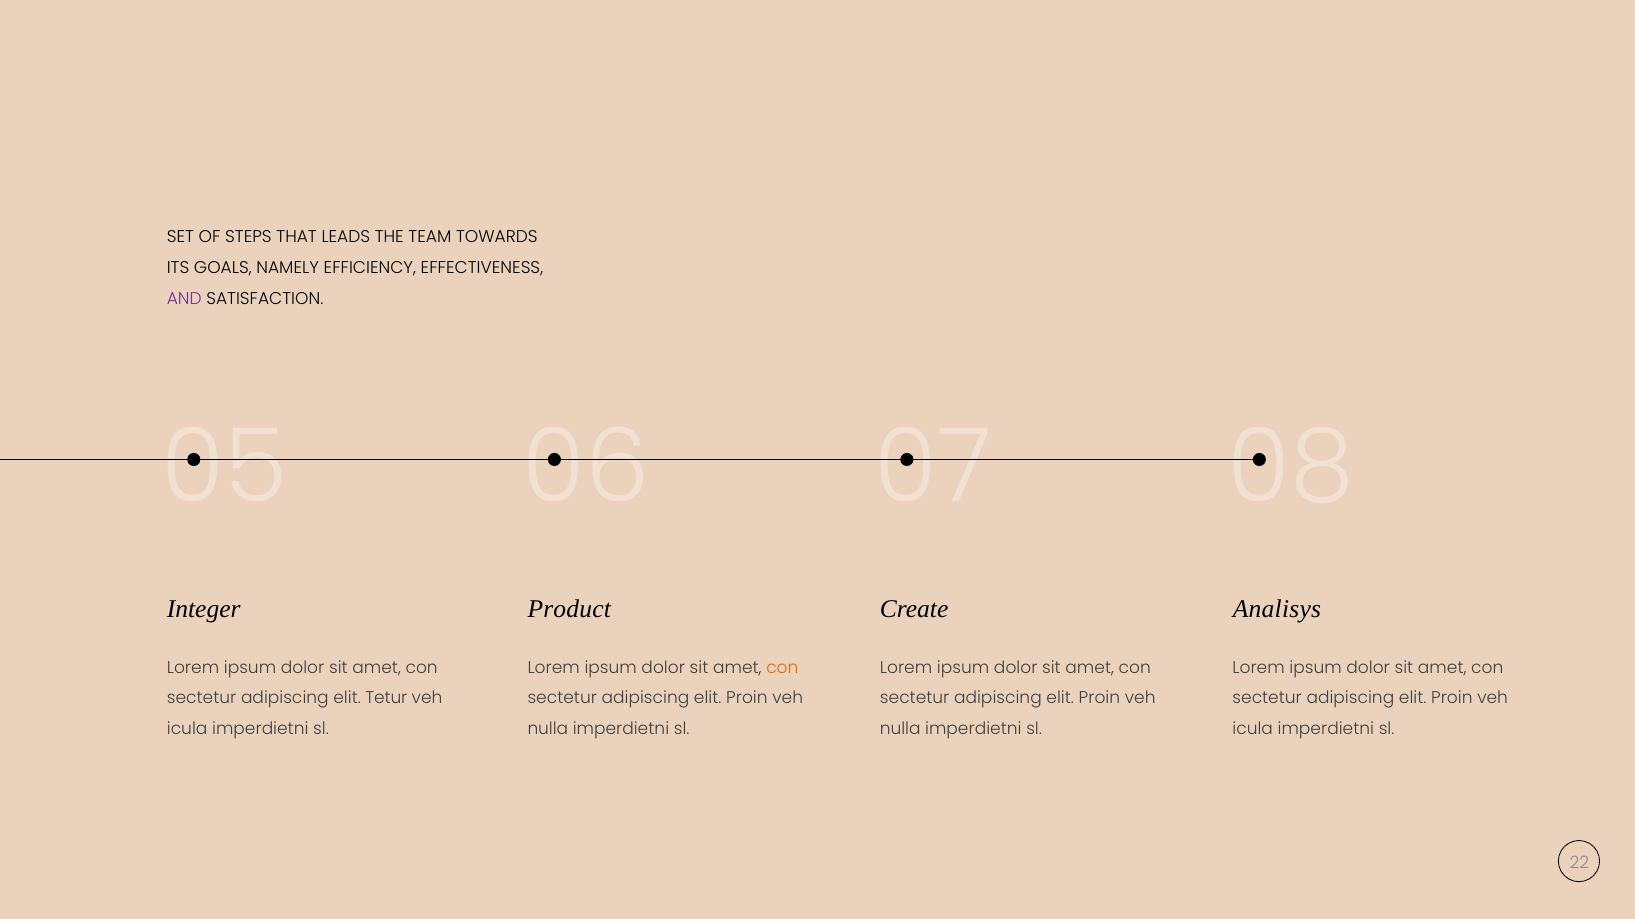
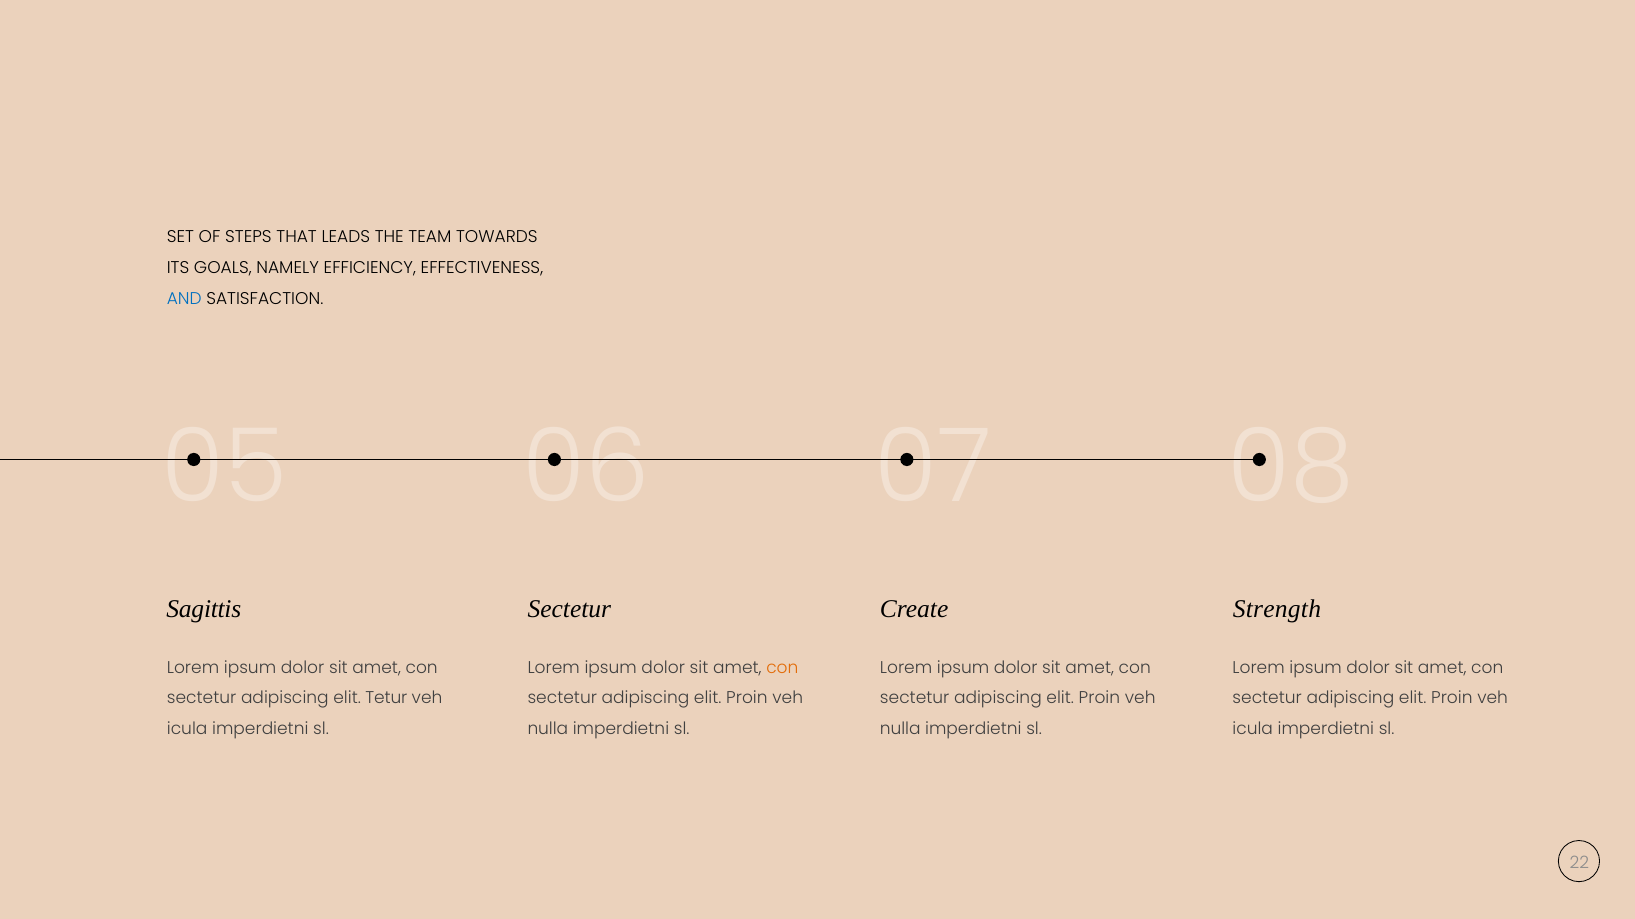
AND colour: purple -> blue
Integer: Integer -> Sagittis
Product at (569, 609): Product -> Sectetur
Analisys: Analisys -> Strength
